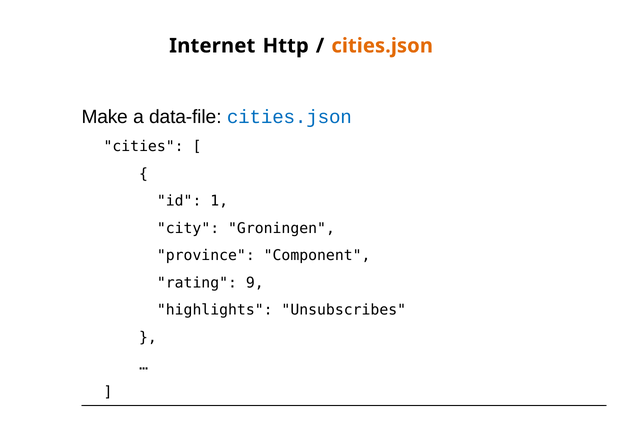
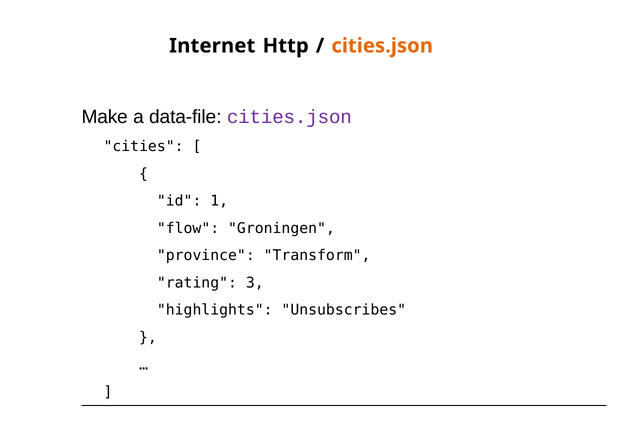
cities.json at (289, 117) colour: blue -> purple
city: city -> flow
Component: Component -> Transform
9: 9 -> 3
